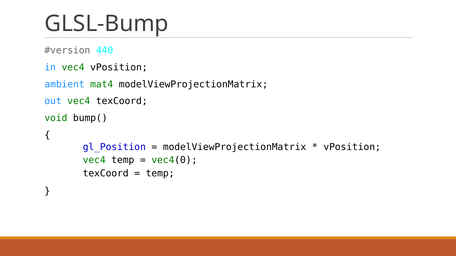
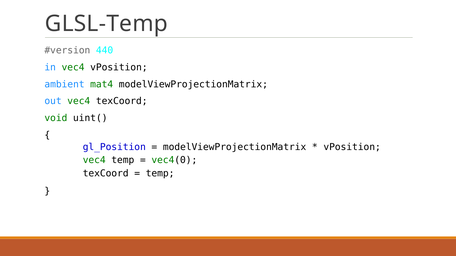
GLSL-Bump: GLSL-Bump -> GLSL-Temp
bump(: bump( -> uint(
